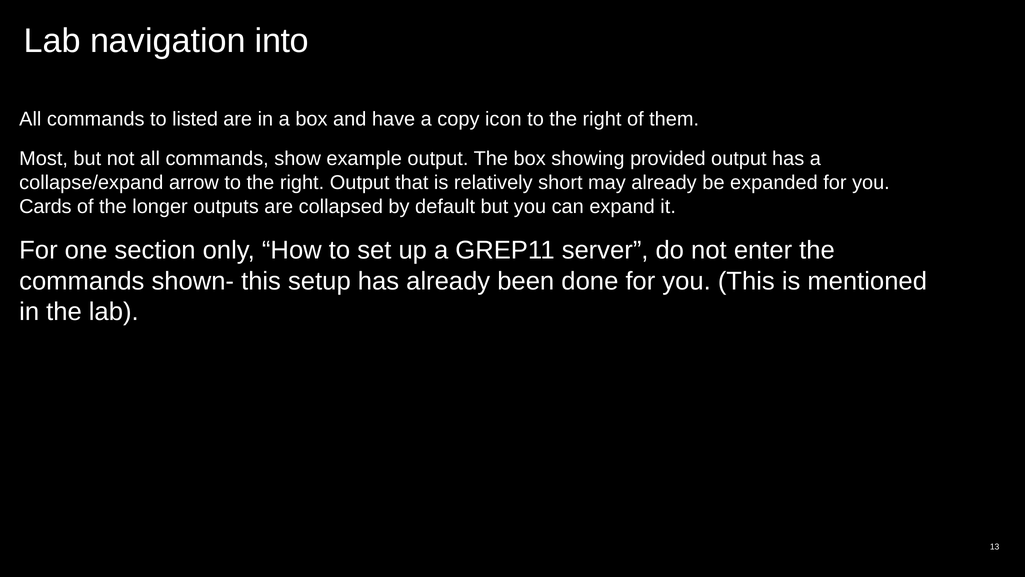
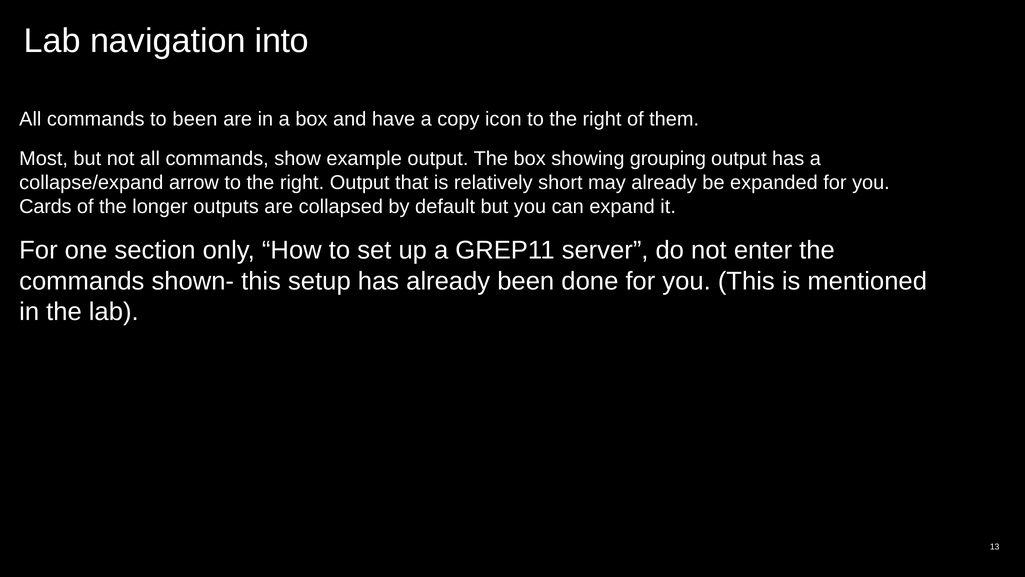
to listed: listed -> been
provided: provided -> grouping
